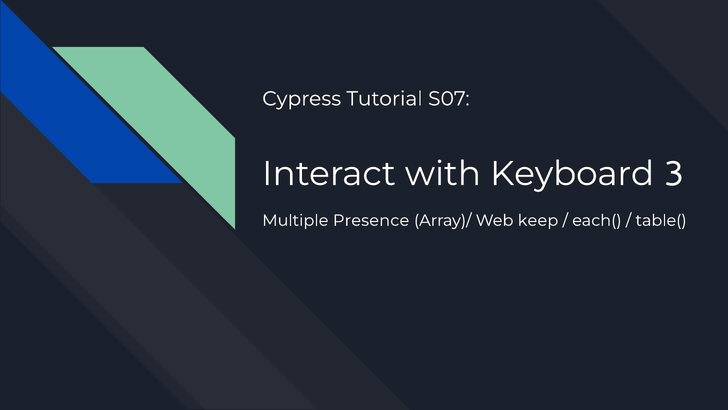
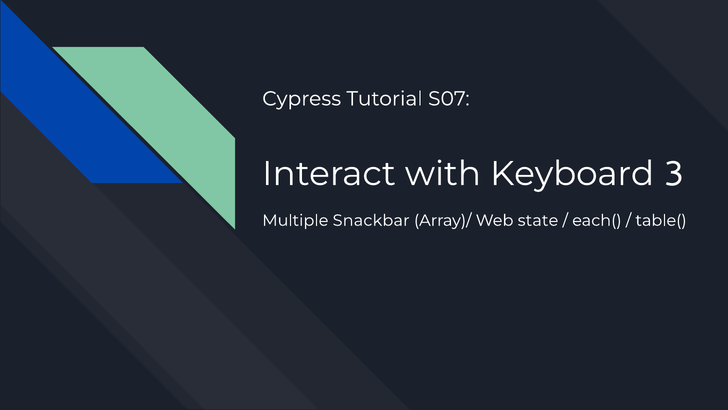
Presence: Presence -> Snackbar
keep: keep -> state
